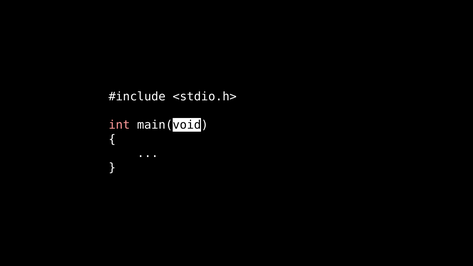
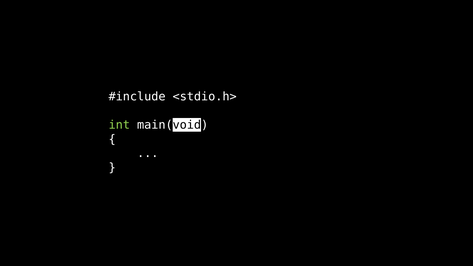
int colour: pink -> light green
